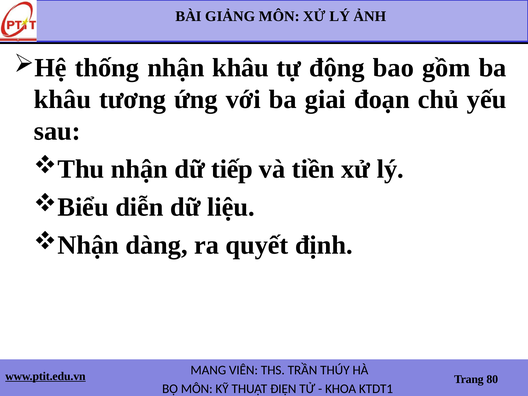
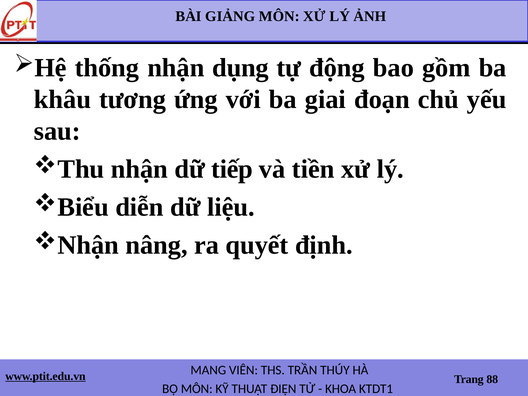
nhận khâu: khâu -> dụng
dàng: dàng -> nâng
80: 80 -> 88
